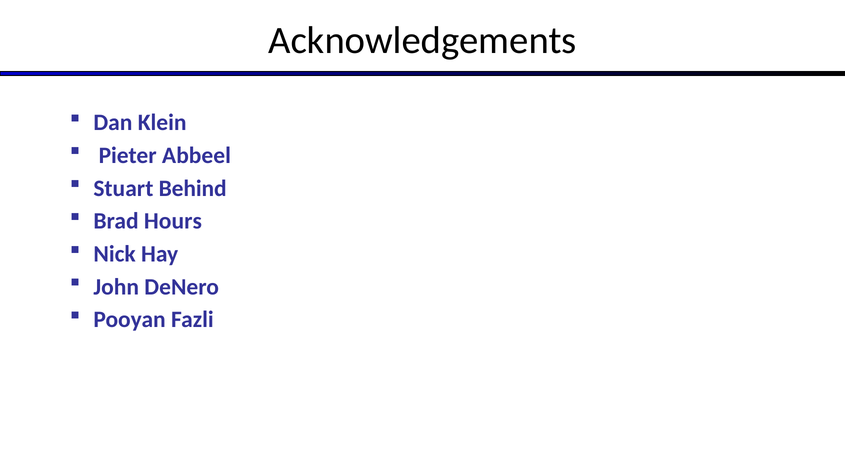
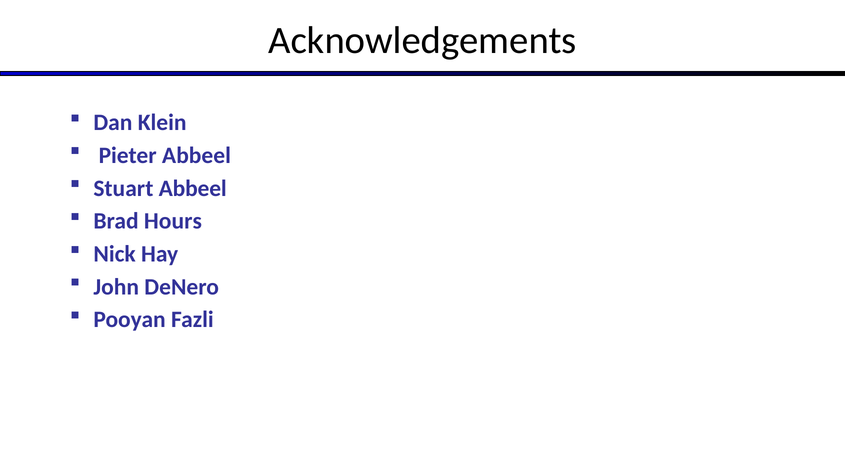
Stuart Behind: Behind -> Abbeel
